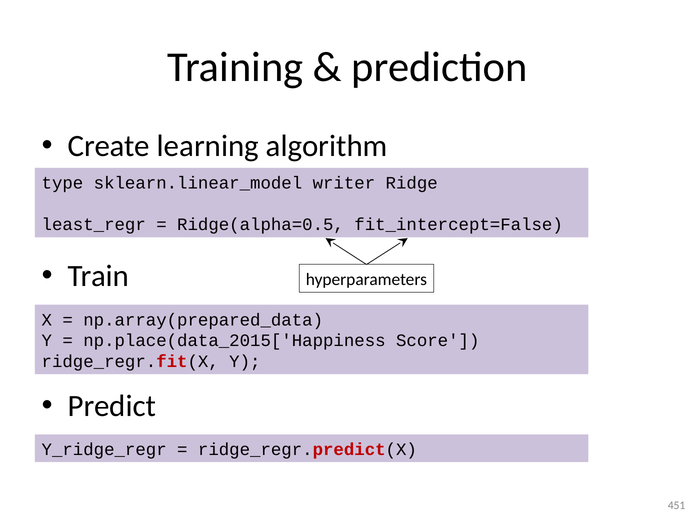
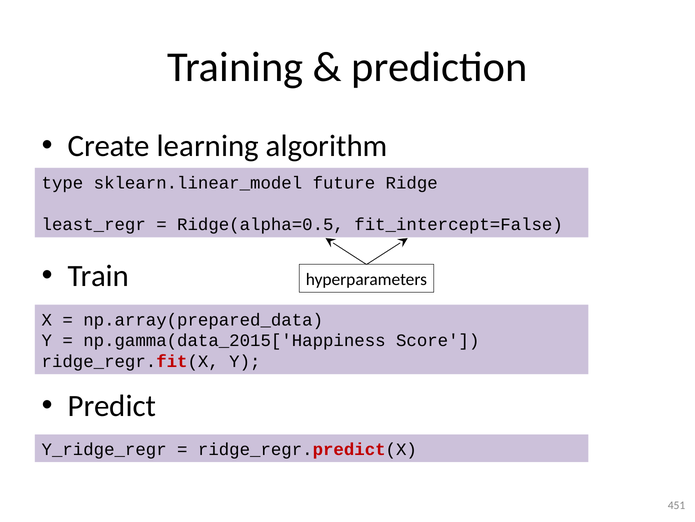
writer: writer -> future
np.place(data_2015['Happiness: np.place(data_2015['Happiness -> np.gamma(data_2015['Happiness
